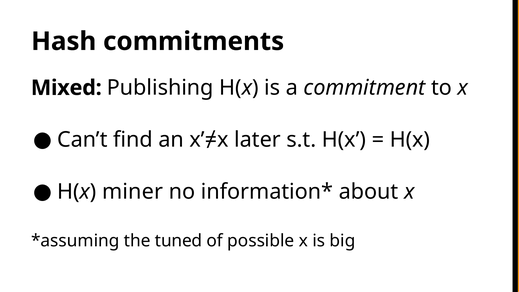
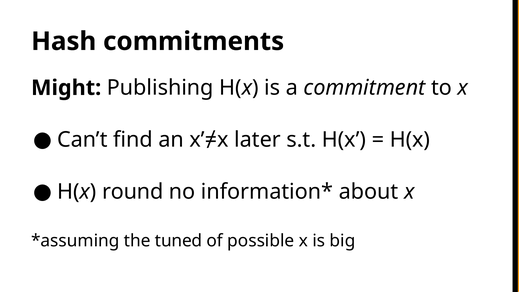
Mixed: Mixed -> Might
miner: miner -> round
